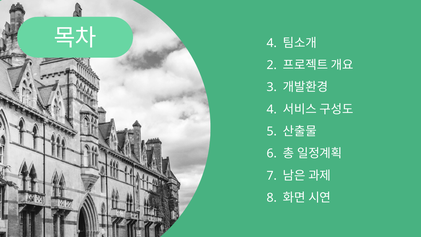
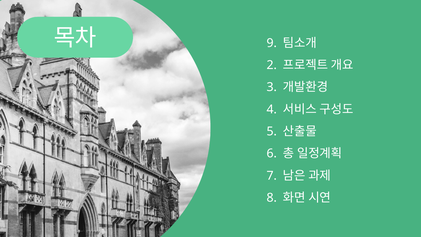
4 at (272, 43): 4 -> 9
